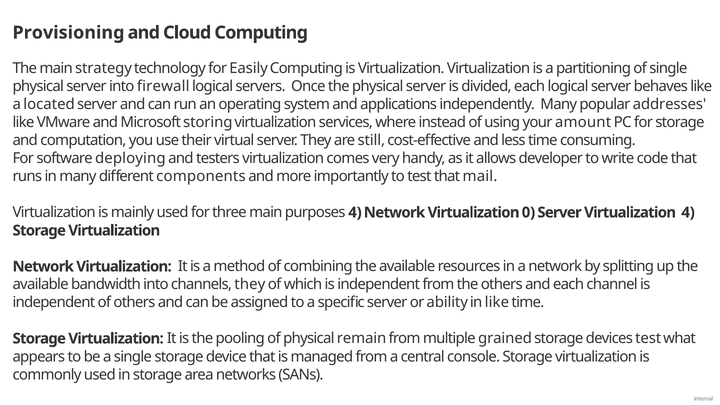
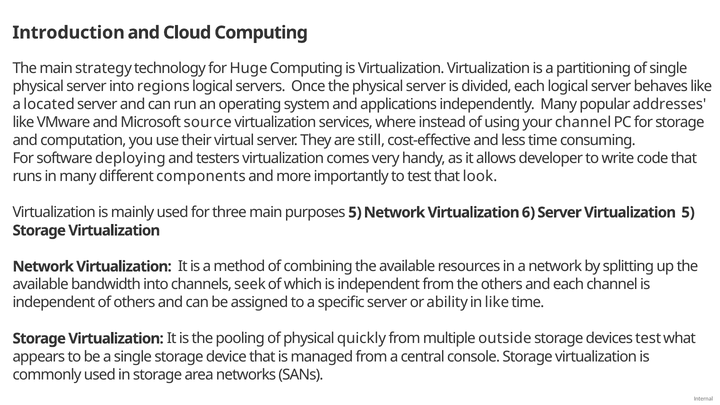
Provisioning: Provisioning -> Introduction
Easily: Easily -> Huge
firewall: firewall -> regions
storing: storing -> source
your amount: amount -> channel
mail: mail -> look
purposes 4: 4 -> 5
0: 0 -> 6
Virtualization 4: 4 -> 5
channels they: they -> seek
remain: remain -> quickly
grained: grained -> outside
